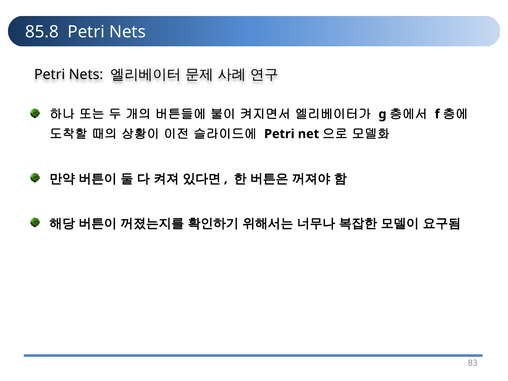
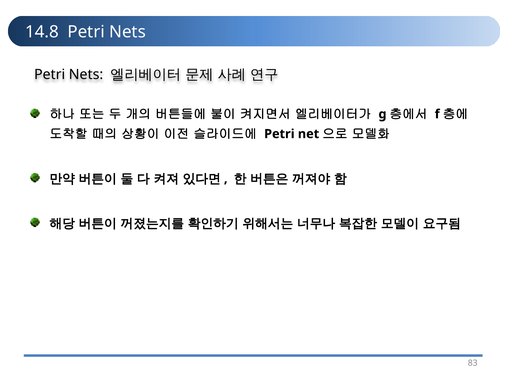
85.8: 85.8 -> 14.8
